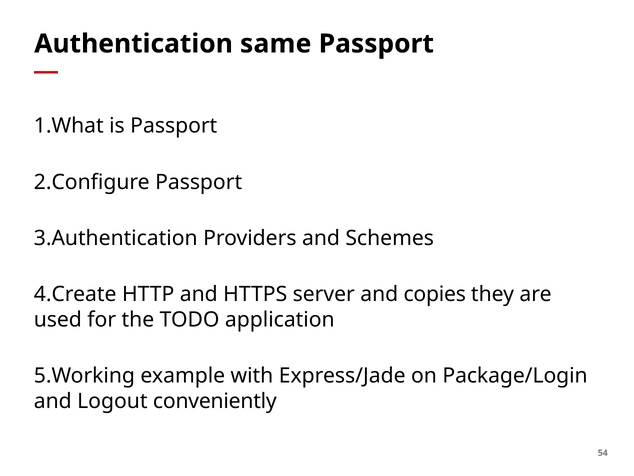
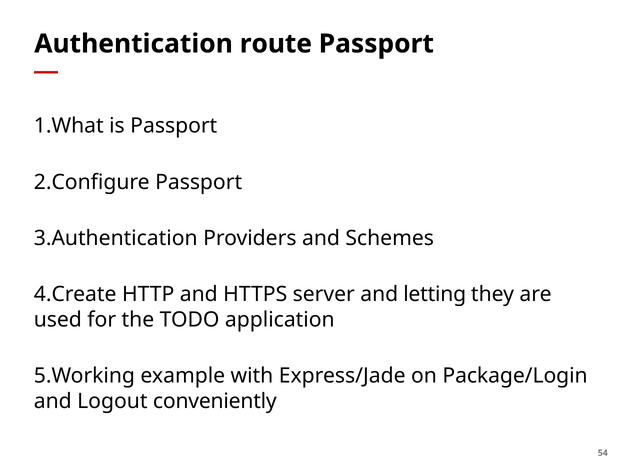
same: same -> route
copies: copies -> letting
